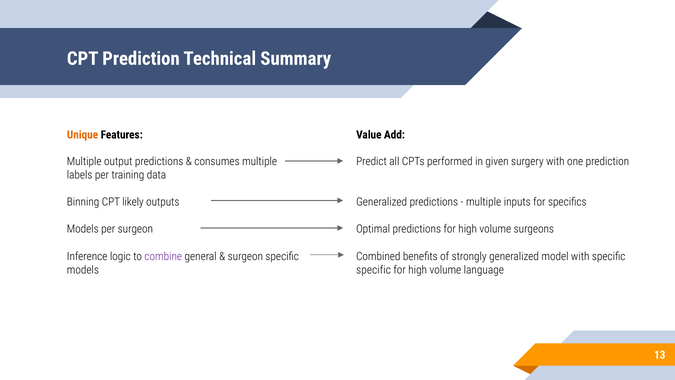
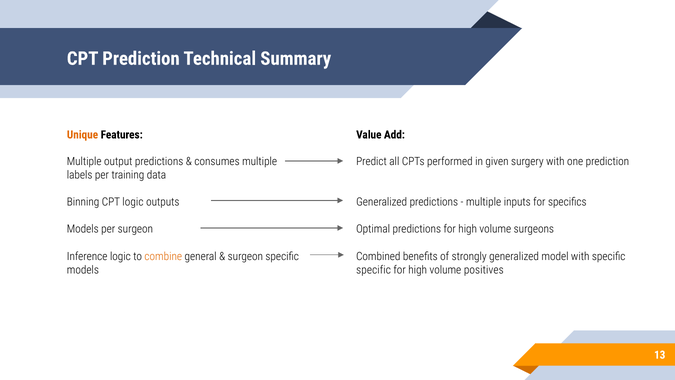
CPT likely: likely -> logic
combine colour: purple -> orange
language: language -> positives
